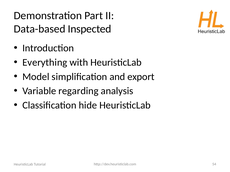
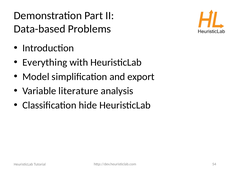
Inspected: Inspected -> Problems
regarding: regarding -> literature
